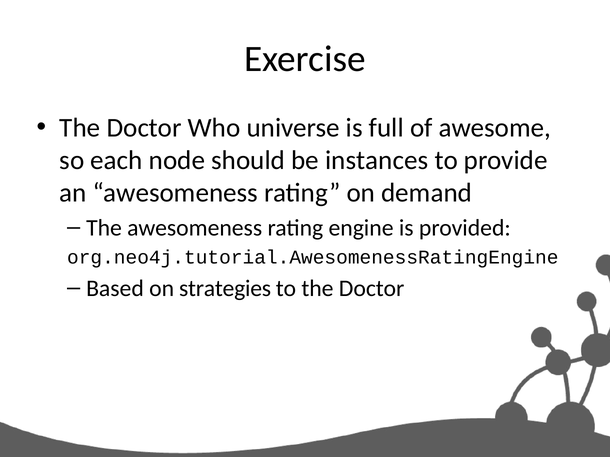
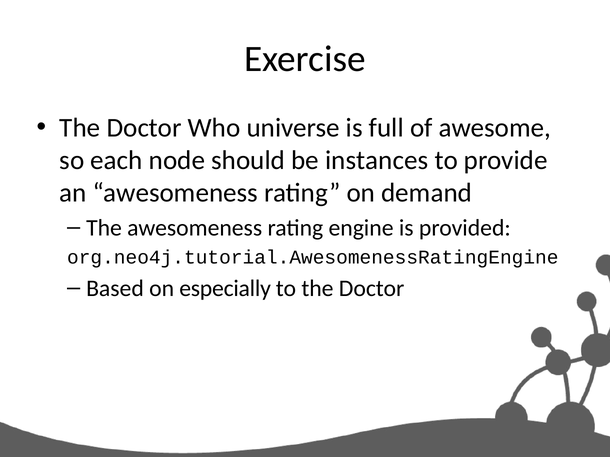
strategies: strategies -> especially
